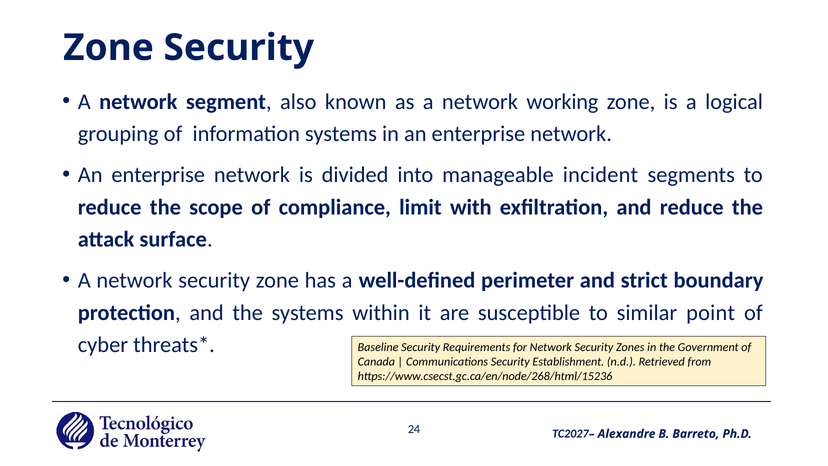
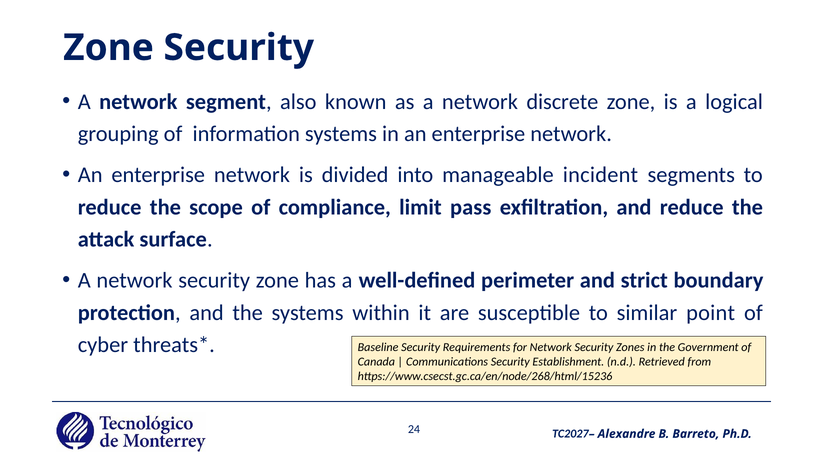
working: working -> discrete
with: with -> pass
